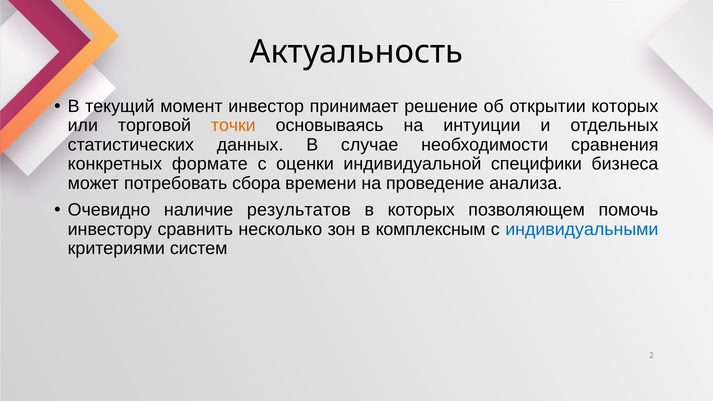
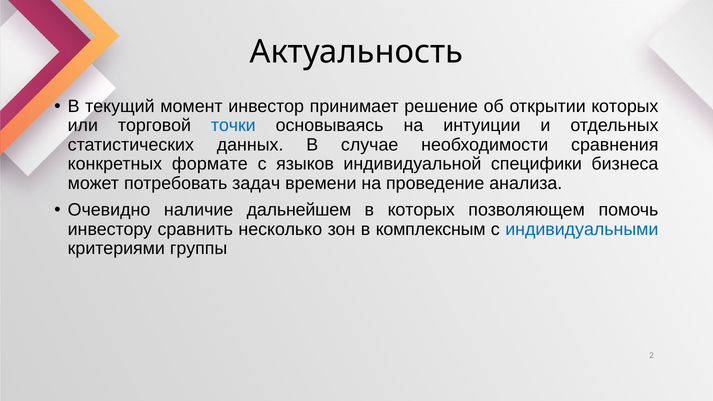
точки colour: orange -> blue
оценки: оценки -> языков
сбора: сбора -> задач
результатов: результатов -> дальнейшем
систем: систем -> группы
